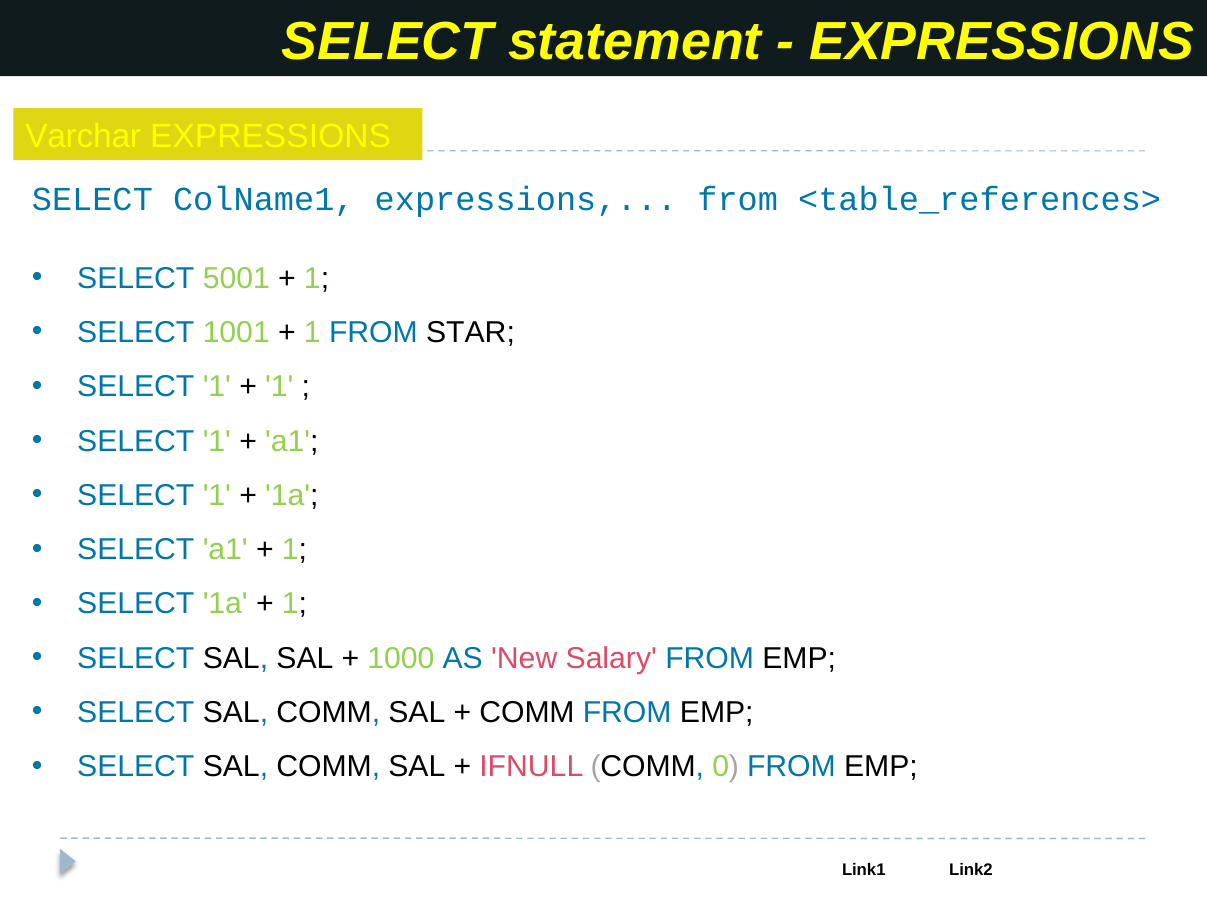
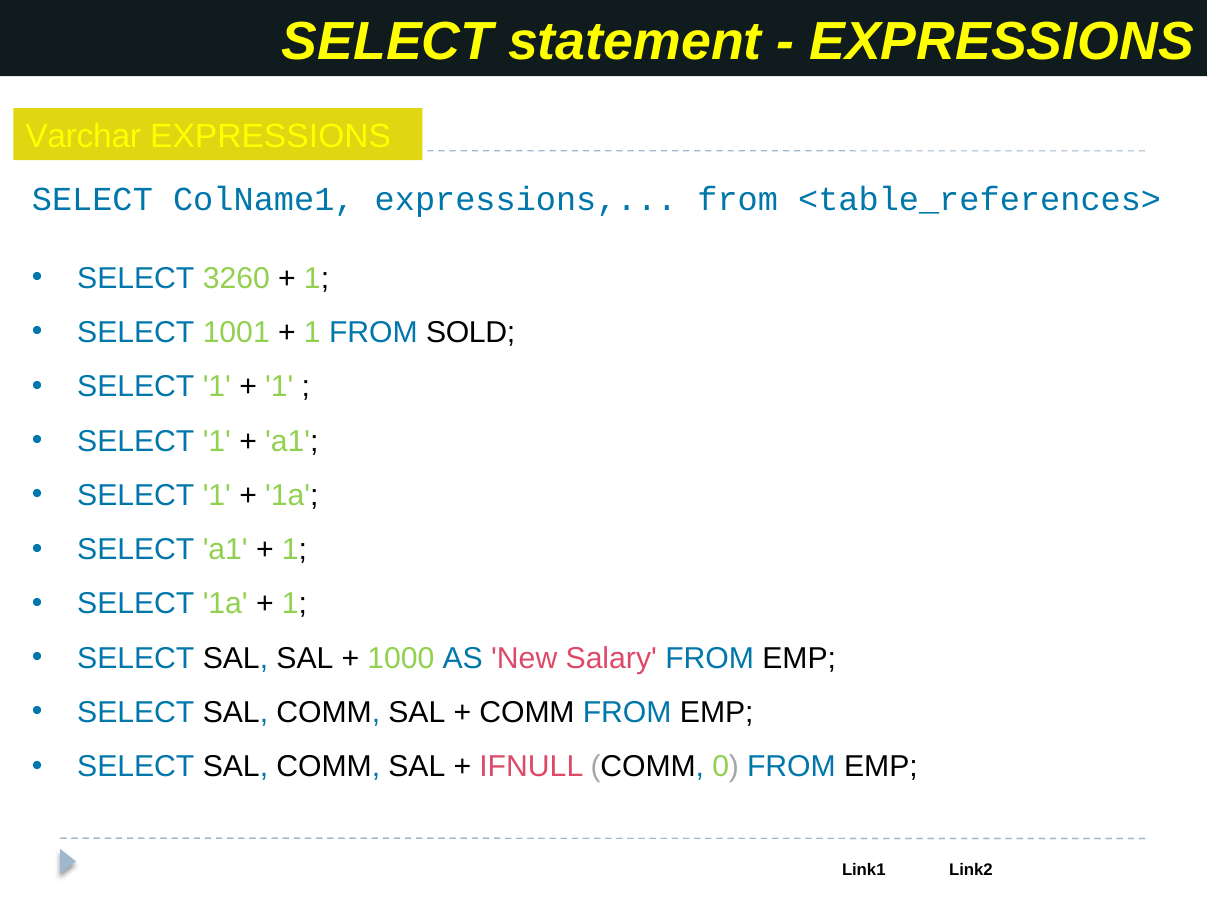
5001: 5001 -> 3260
STAR: STAR -> SOLD
